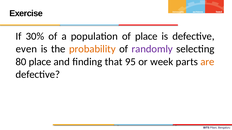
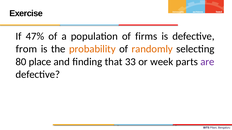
30%: 30% -> 47%
of place: place -> firms
even: even -> from
randomly colour: purple -> orange
95: 95 -> 33
are colour: orange -> purple
